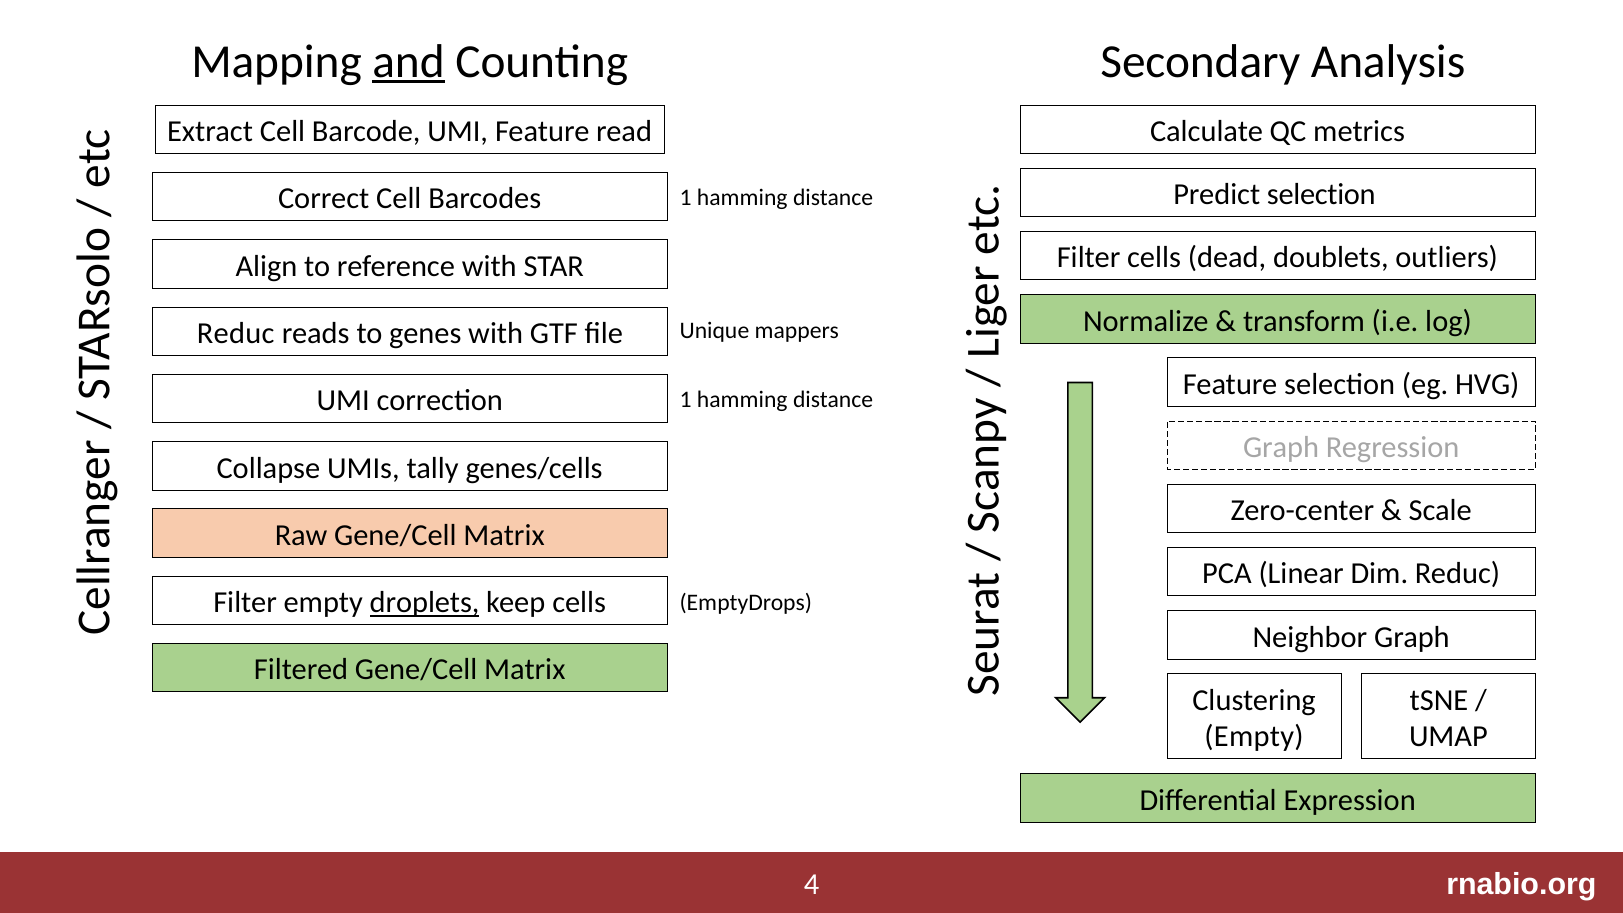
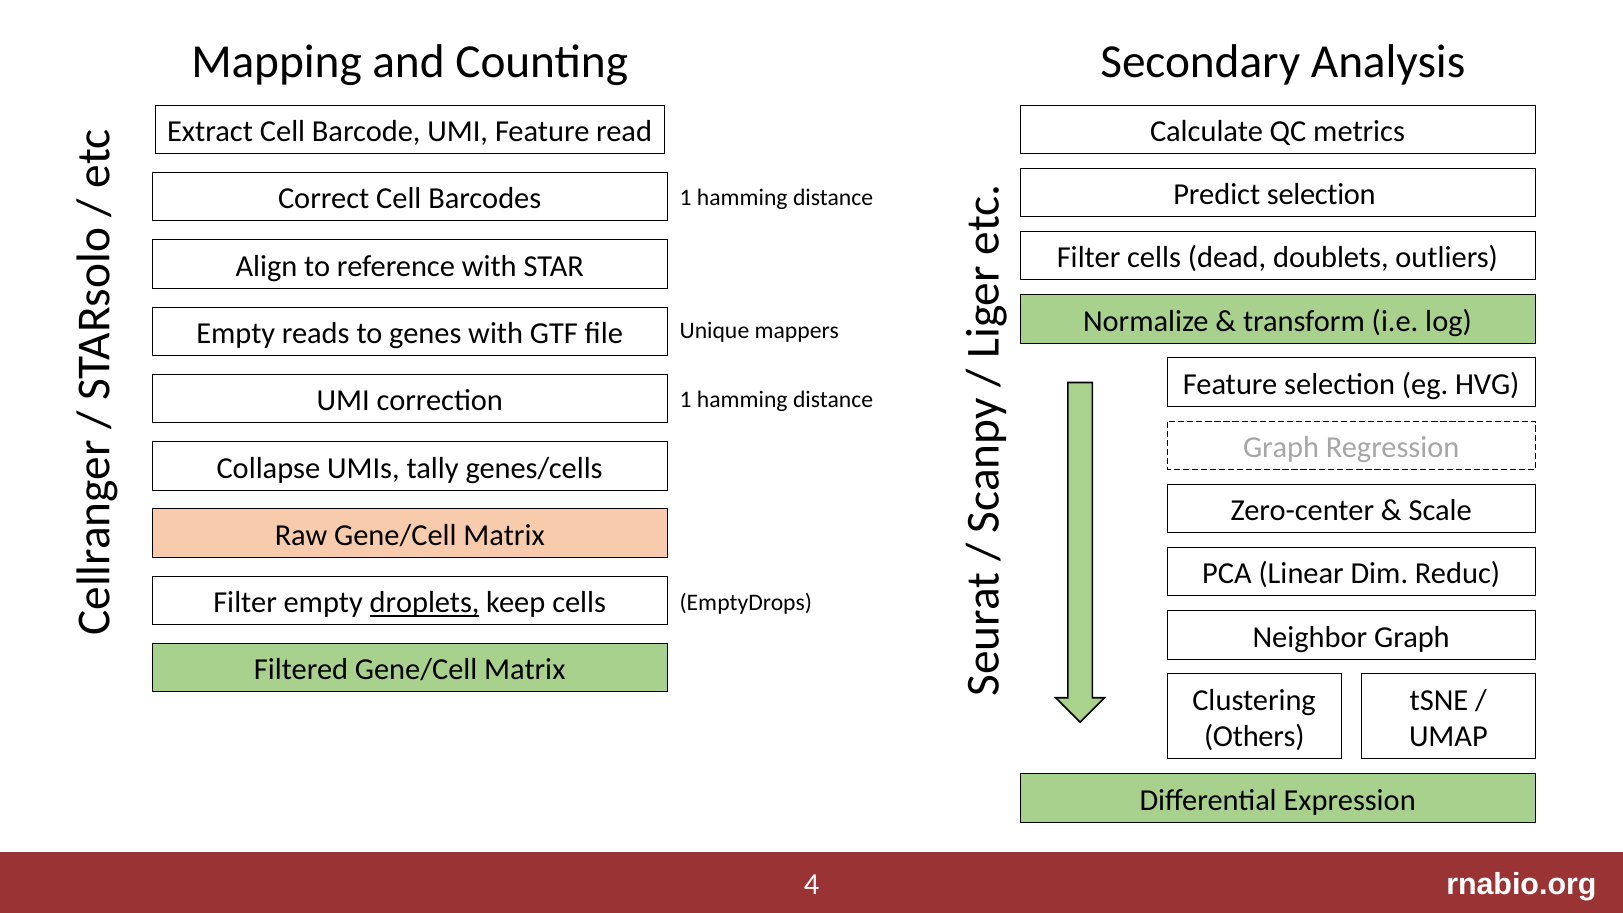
and underline: present -> none
Reduc at (236, 333): Reduc -> Empty
Empty at (1254, 737): Empty -> Others
